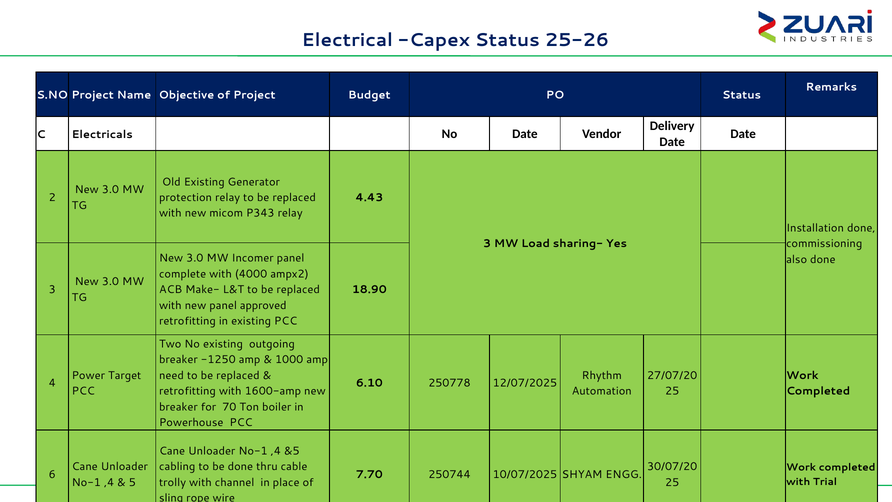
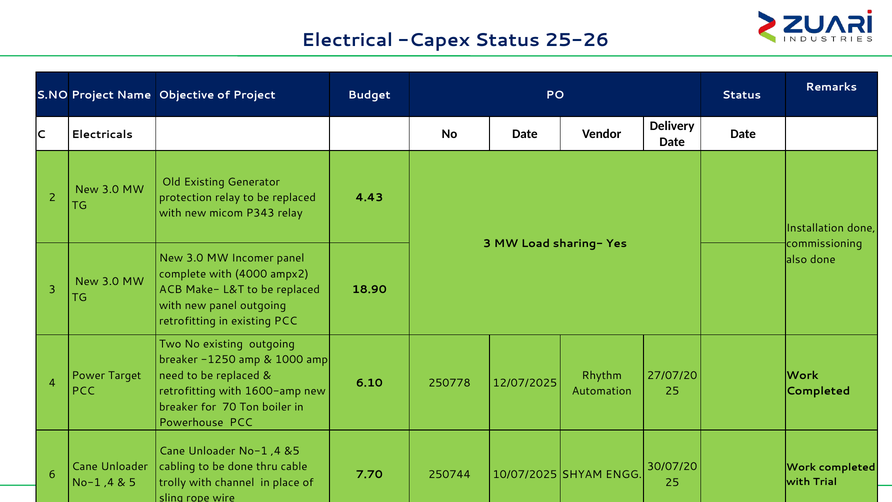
panel approved: approved -> outgoing
